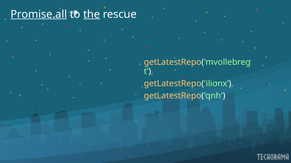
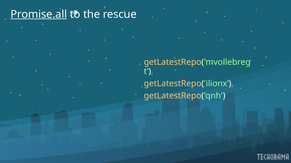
the underline: present -> none
